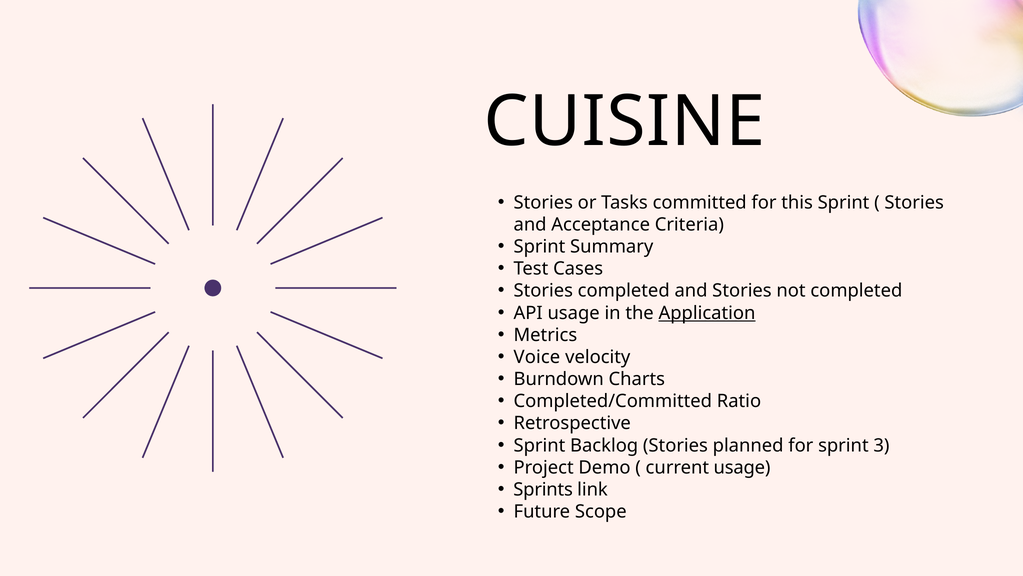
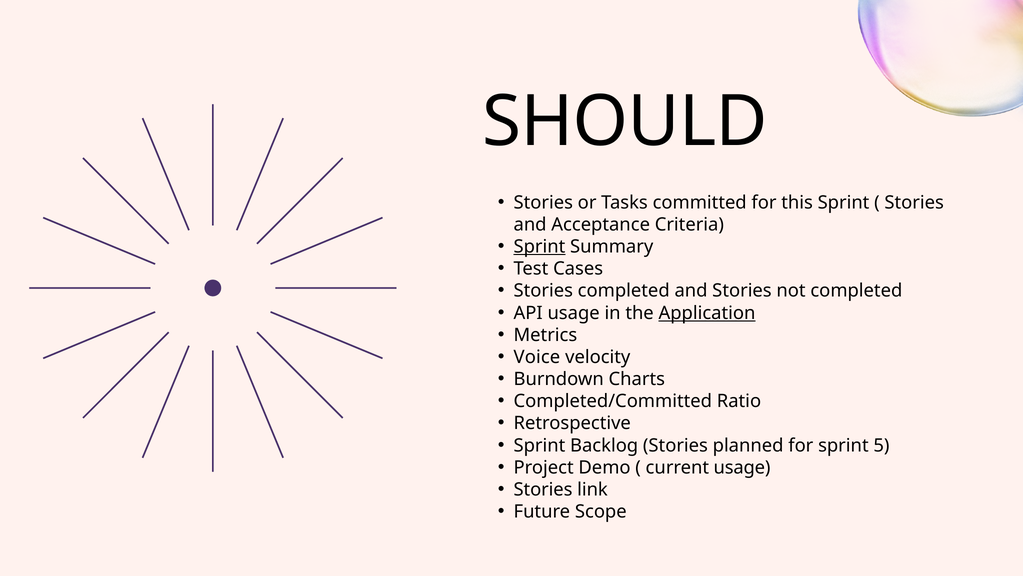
CUISINE: CUISINE -> SHOULD
Sprint at (539, 246) underline: none -> present
3: 3 -> 5
Sprints at (543, 489): Sprints -> Stories
